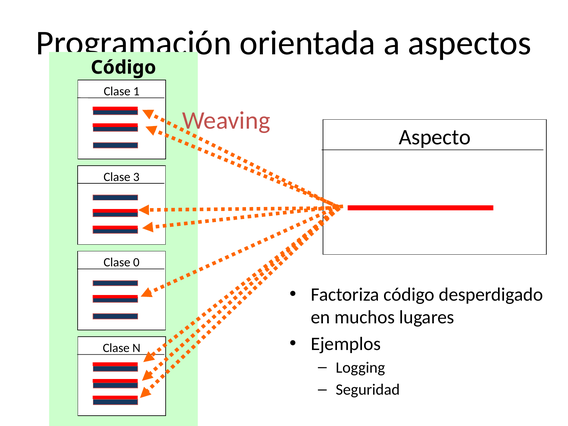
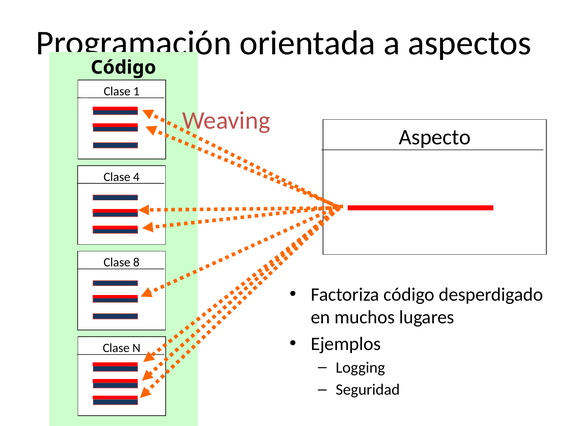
3: 3 -> 4
0: 0 -> 8
